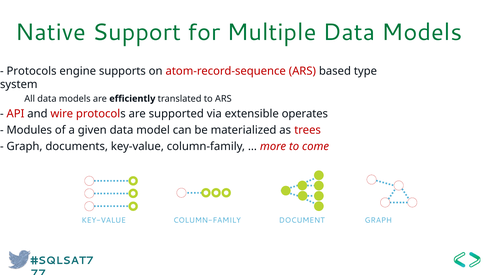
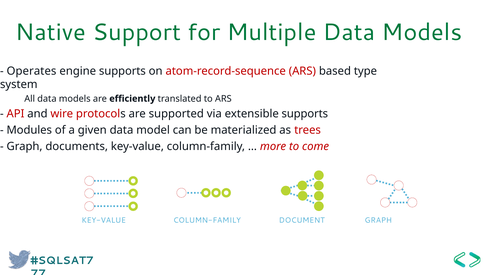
Protocols at (32, 71): Protocols -> Operates
extensible operates: operates -> supports
